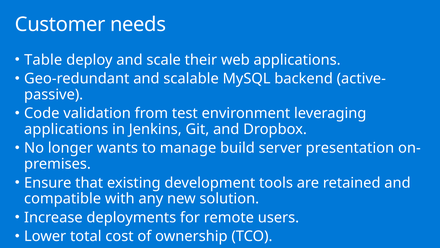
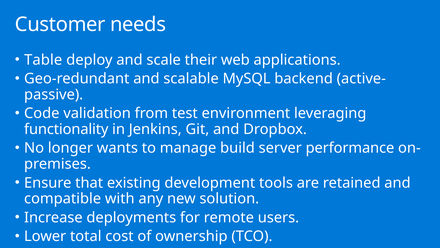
applications at (66, 129): applications -> functionality
presentation: presentation -> performance
